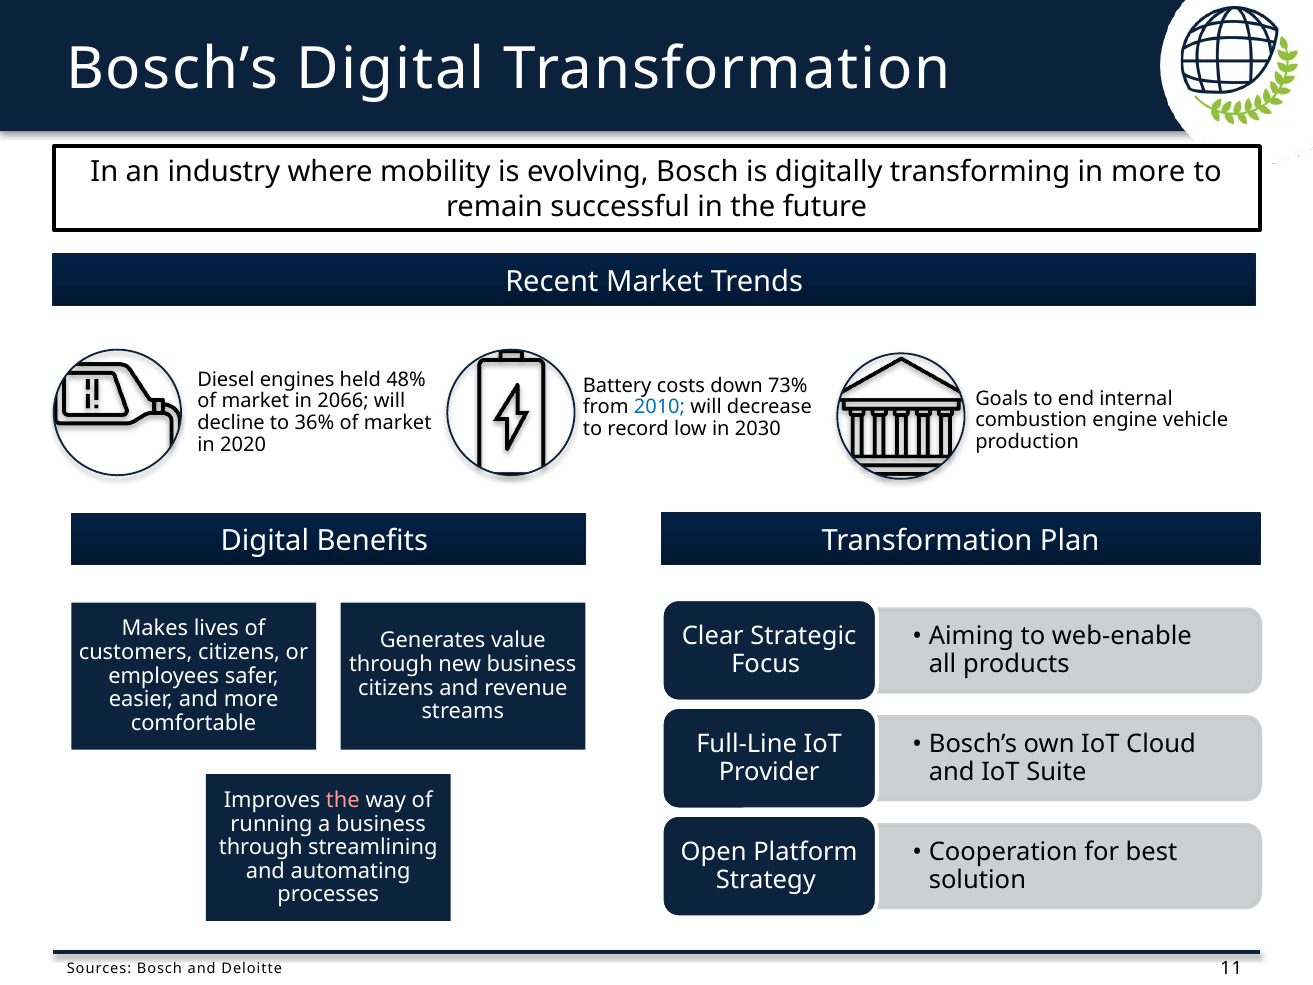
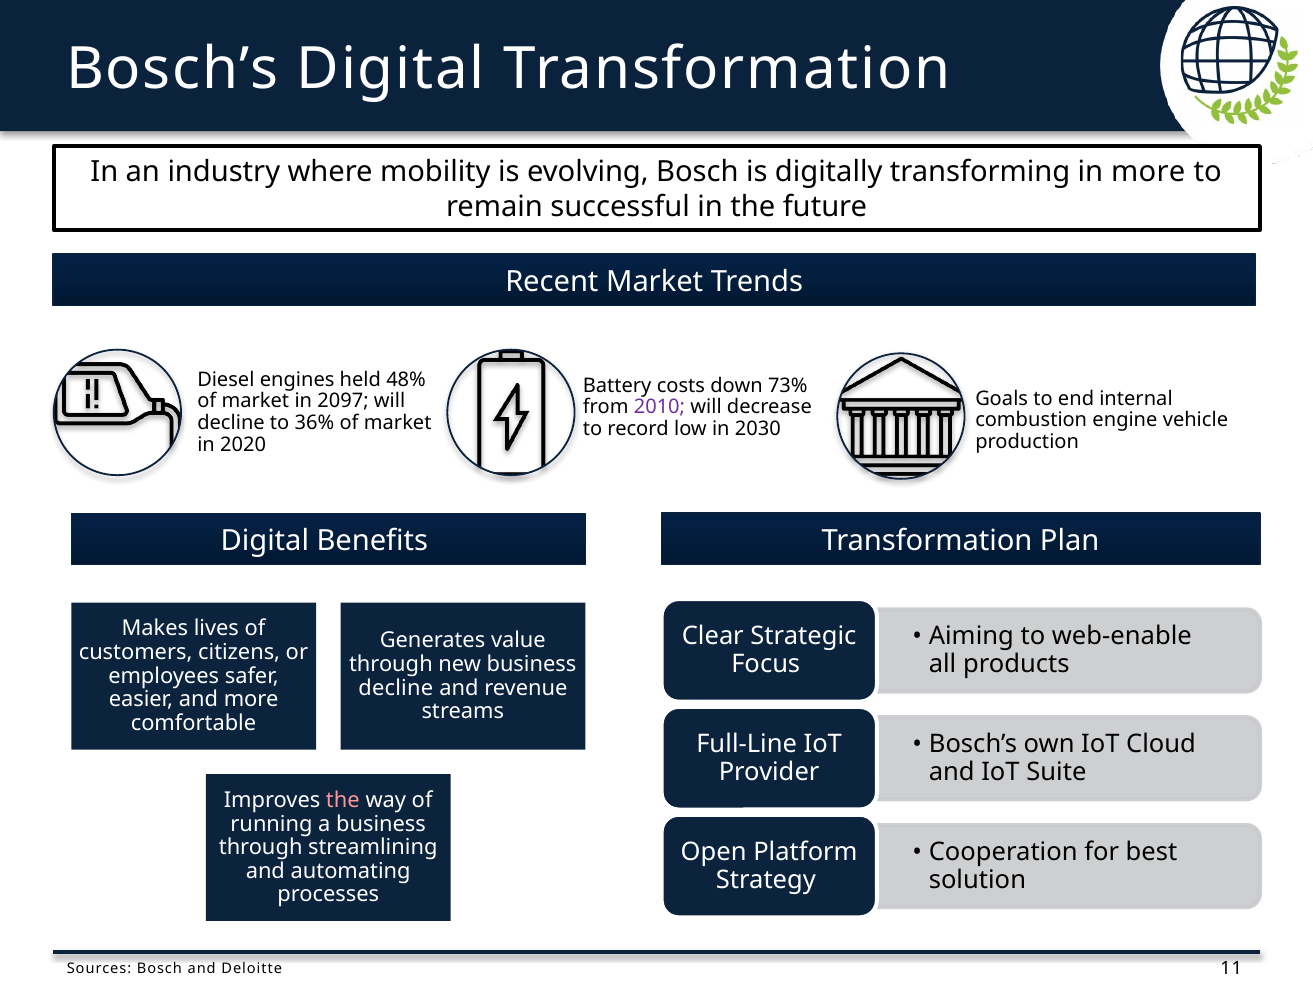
2066: 2066 -> 2097
2010 colour: blue -> purple
citizens at (396, 688): citizens -> decline
